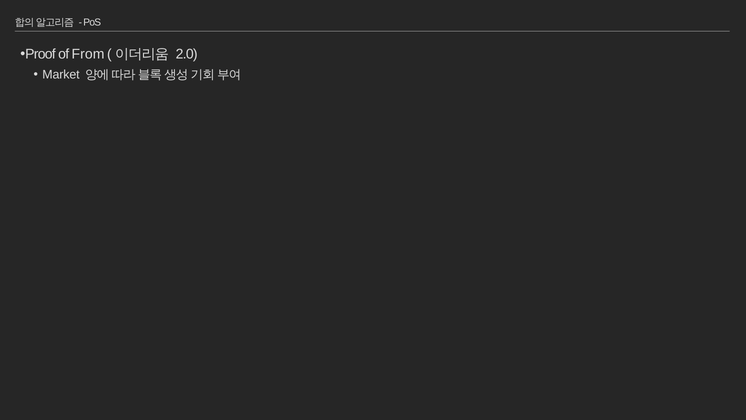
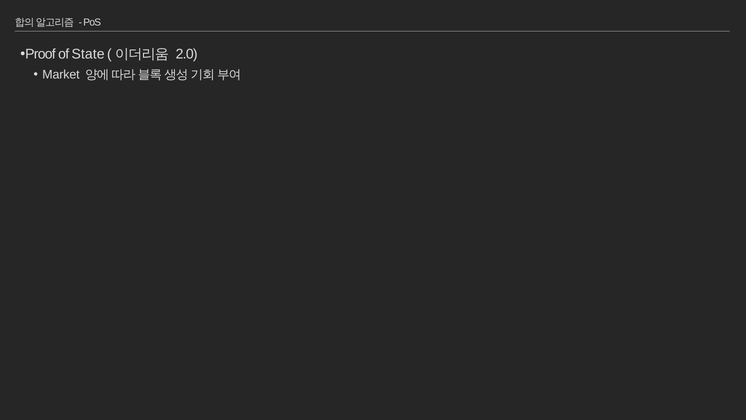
From: From -> State
